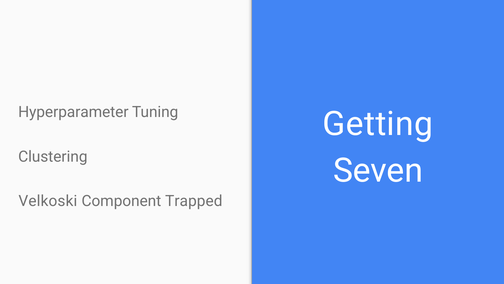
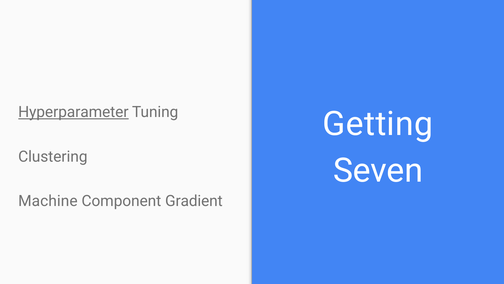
Hyperparameter underline: none -> present
Velkoski: Velkoski -> Machine
Trapped: Trapped -> Gradient
